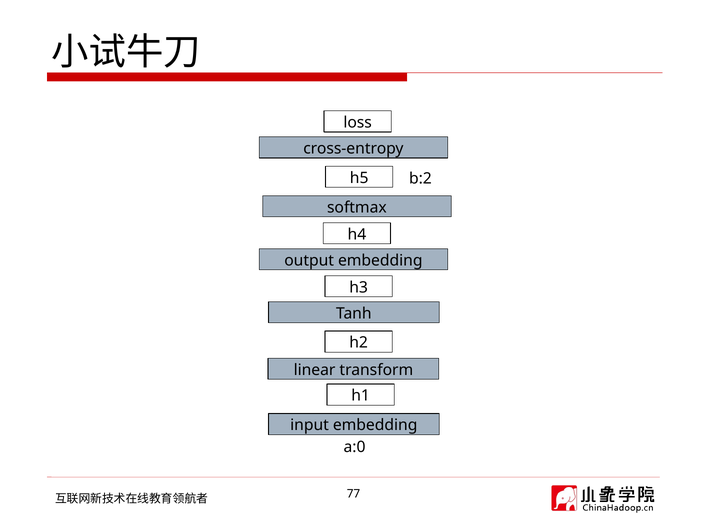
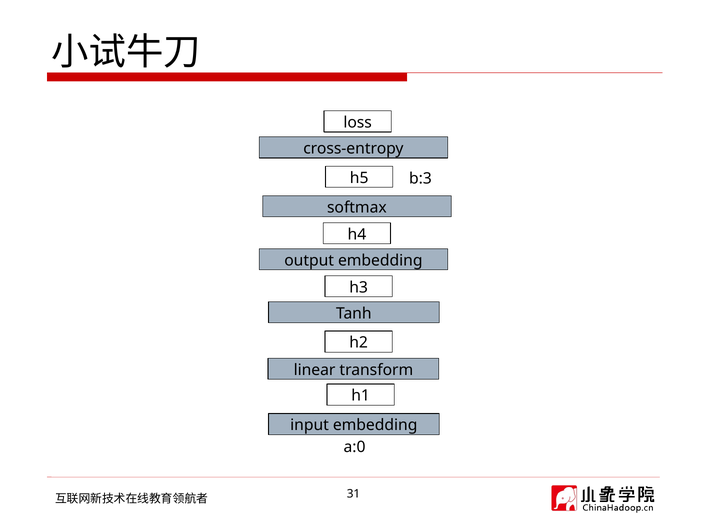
b:2: b:2 -> b:3
77: 77 -> 31
